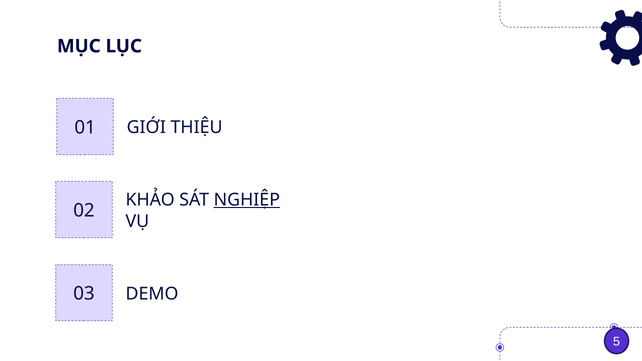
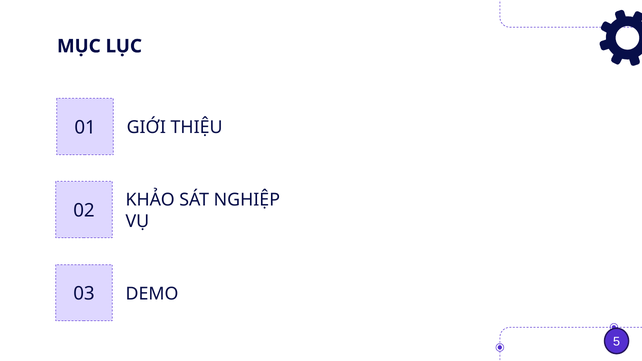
NGHIỆP underline: present -> none
